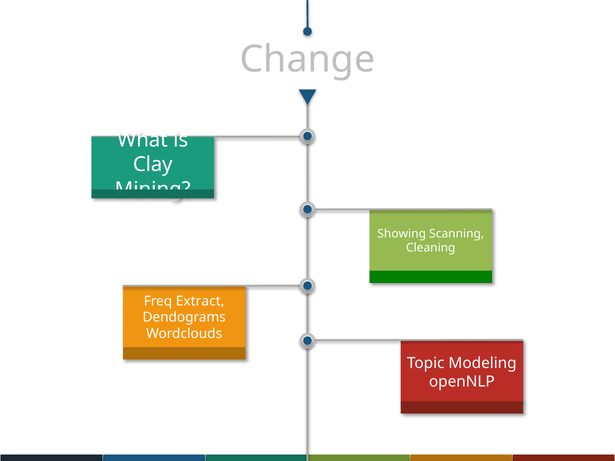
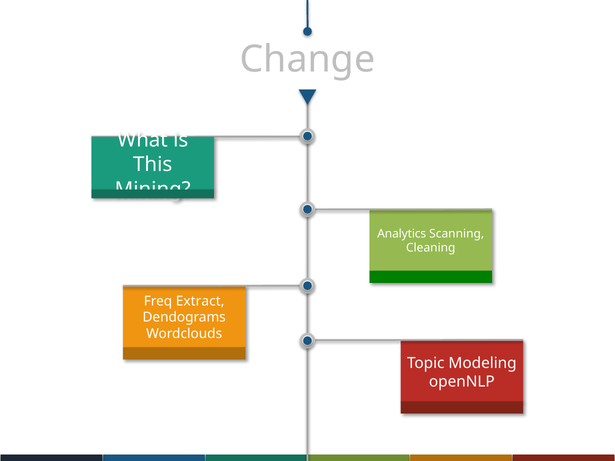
Clay: Clay -> This
Showing: Showing -> Analytics
